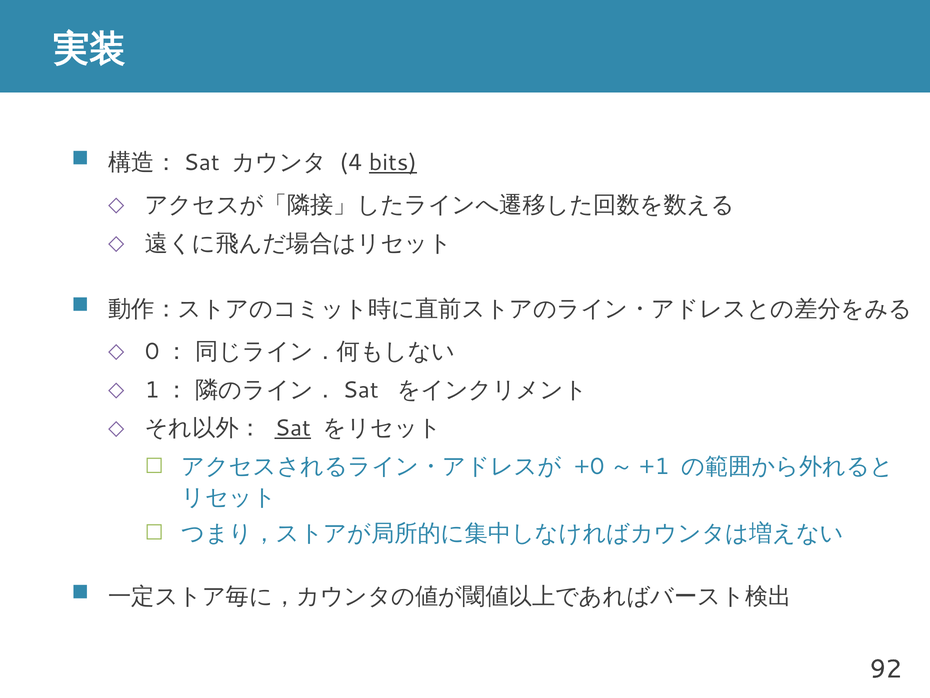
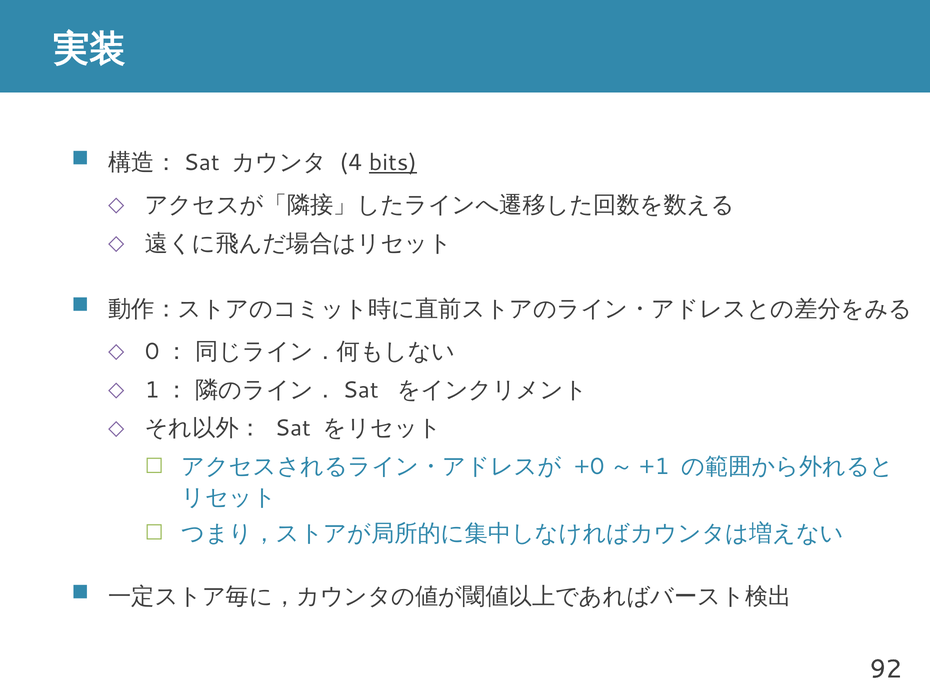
Sat underline: present -> none
